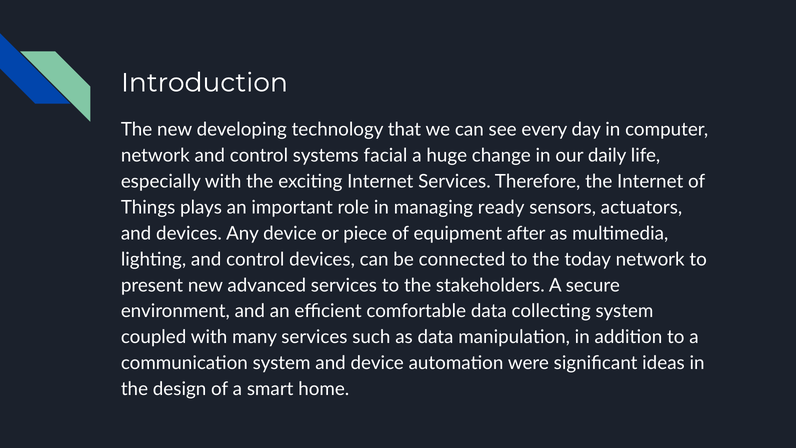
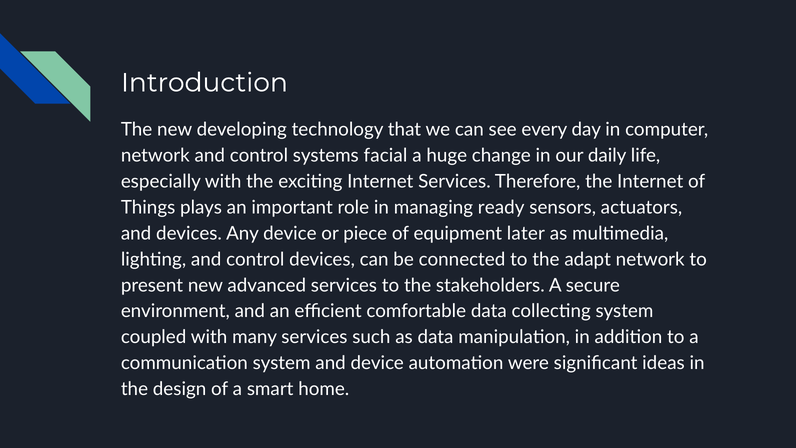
after: after -> later
today: today -> adapt
